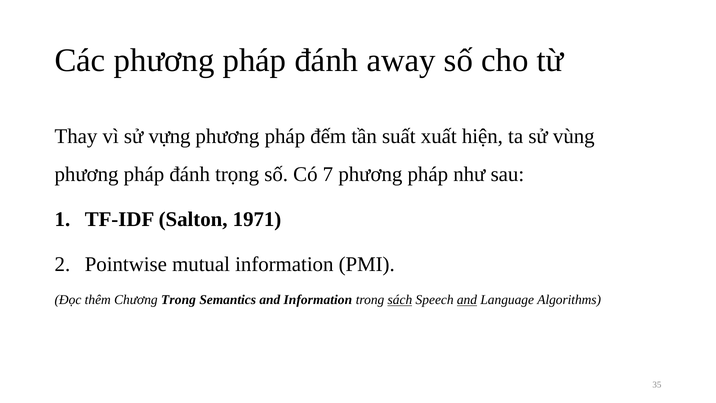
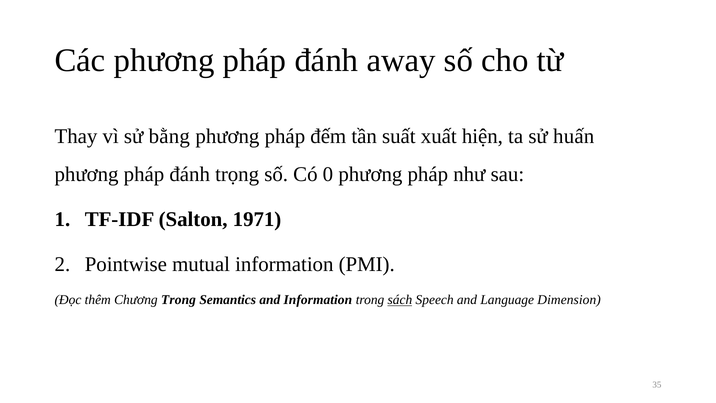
vựng: vựng -> bằng
vùng: vùng -> huấn
7: 7 -> 0
and at (467, 300) underline: present -> none
Algorithms: Algorithms -> Dimension
